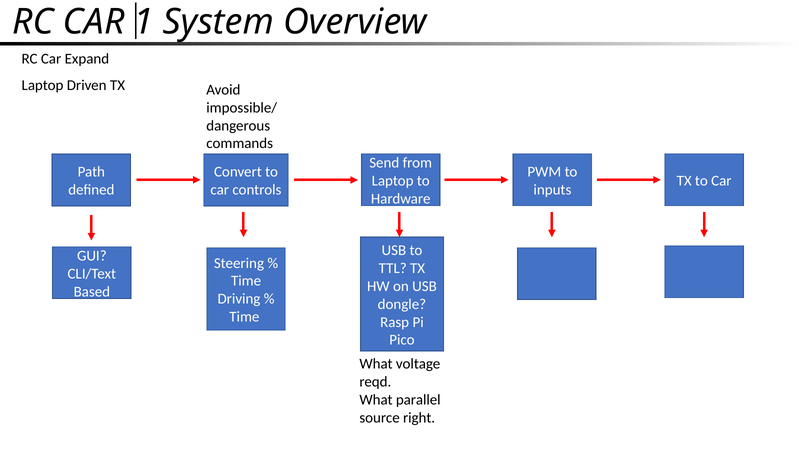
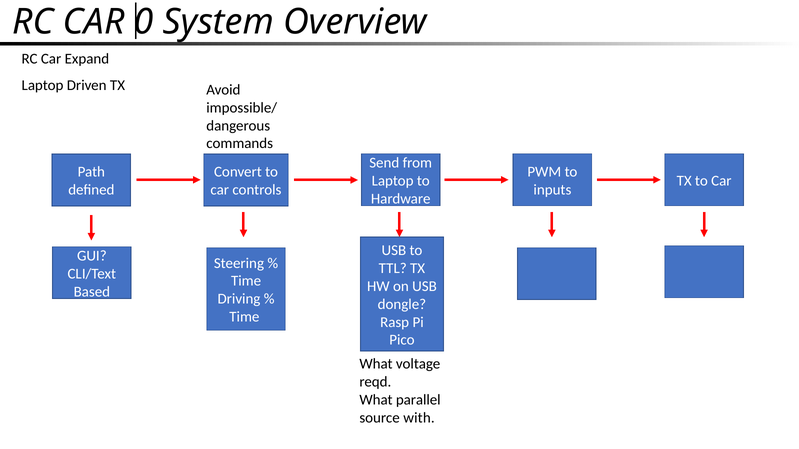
1: 1 -> 0
right: right -> with
